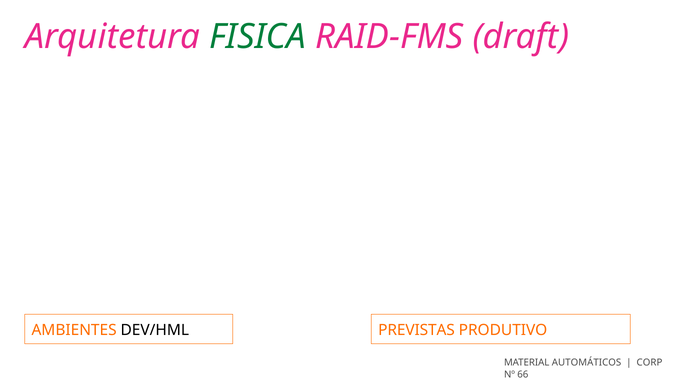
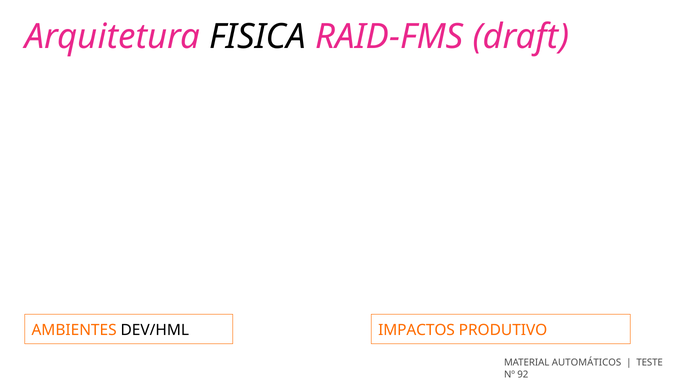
FISICA colour: green -> black
PREVISTAS: PREVISTAS -> IMPACTOS
CORP: CORP -> TESTE
66: 66 -> 92
